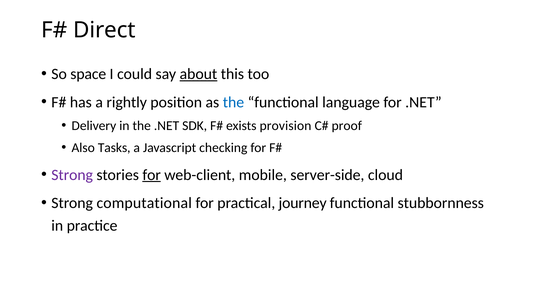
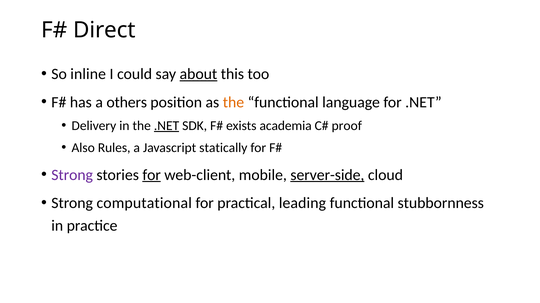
space: space -> inline
rightly: rightly -> others
the at (233, 103) colour: blue -> orange
.NET at (167, 126) underline: none -> present
provision: provision -> academia
Tasks: Tasks -> Rules
checking: checking -> statically
server-side underline: none -> present
journey: journey -> leading
